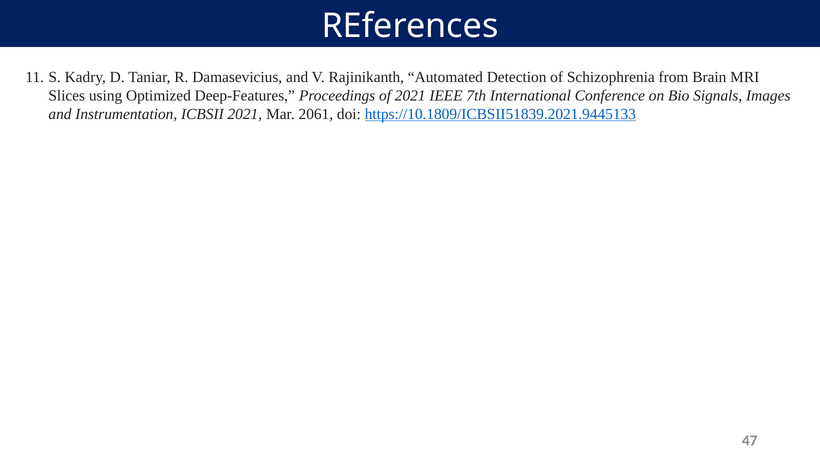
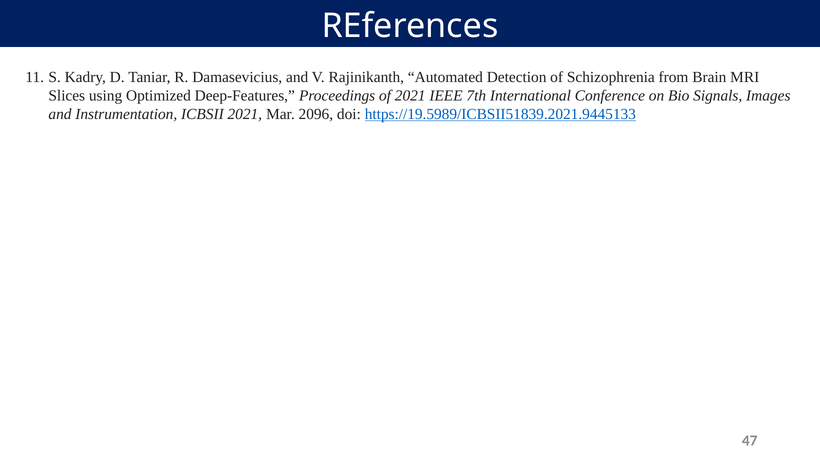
2061: 2061 -> 2096
https://10.1809/ICBSII51839.2021.9445133: https://10.1809/ICBSII51839.2021.9445133 -> https://19.5989/ICBSII51839.2021.9445133
